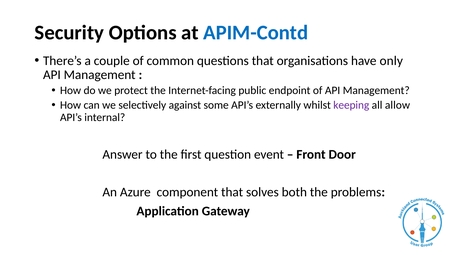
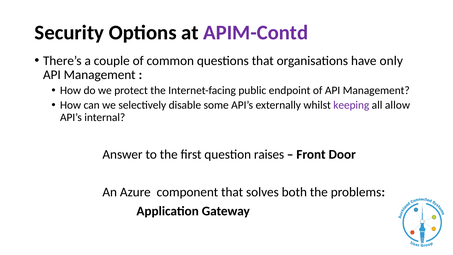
APIM-Contd colour: blue -> purple
against: against -> disable
event: event -> raises
